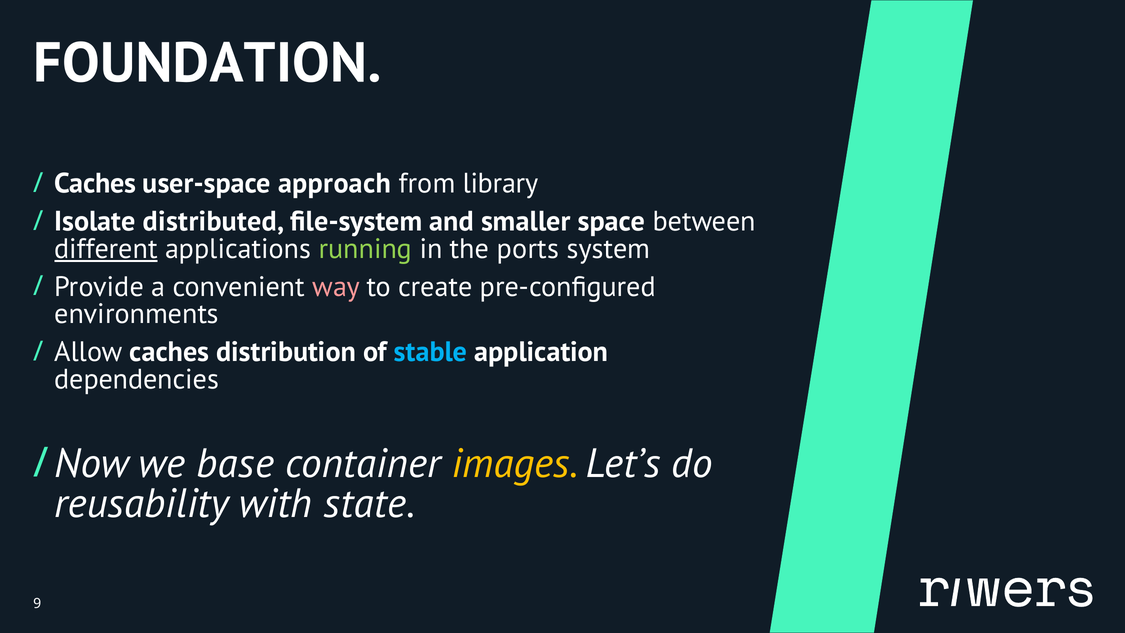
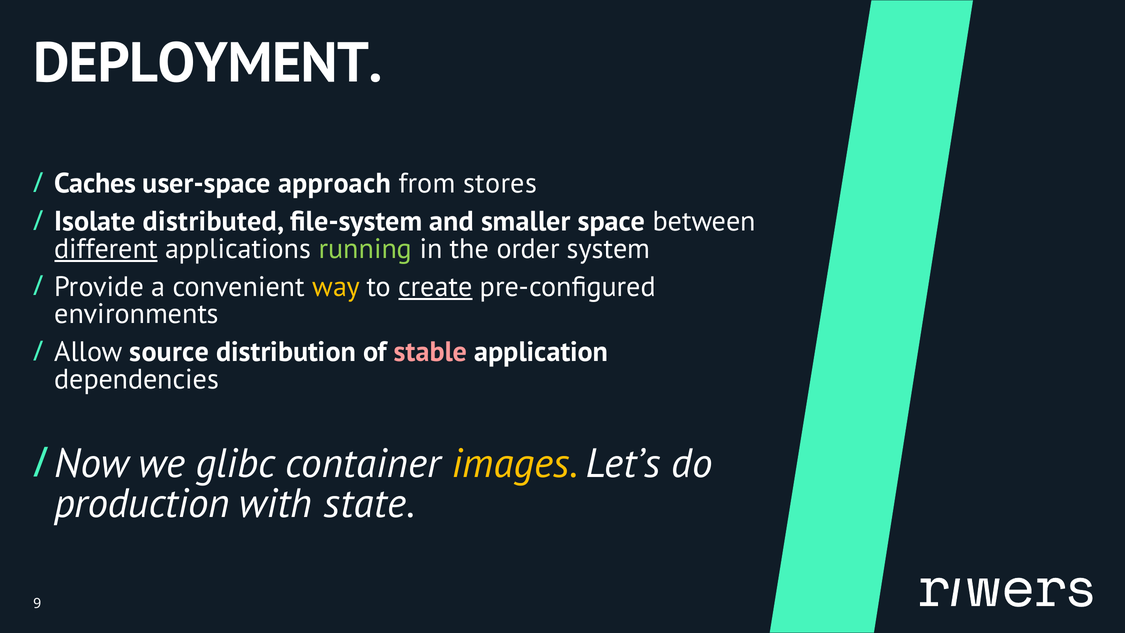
FOUNDATION: FOUNDATION -> DEPLOYMENT
library: library -> stores
ports: ports -> order
way colour: pink -> yellow
create underline: none -> present
Allow caches: caches -> source
stable colour: light blue -> pink
base: base -> glibc
reusability: reusability -> production
